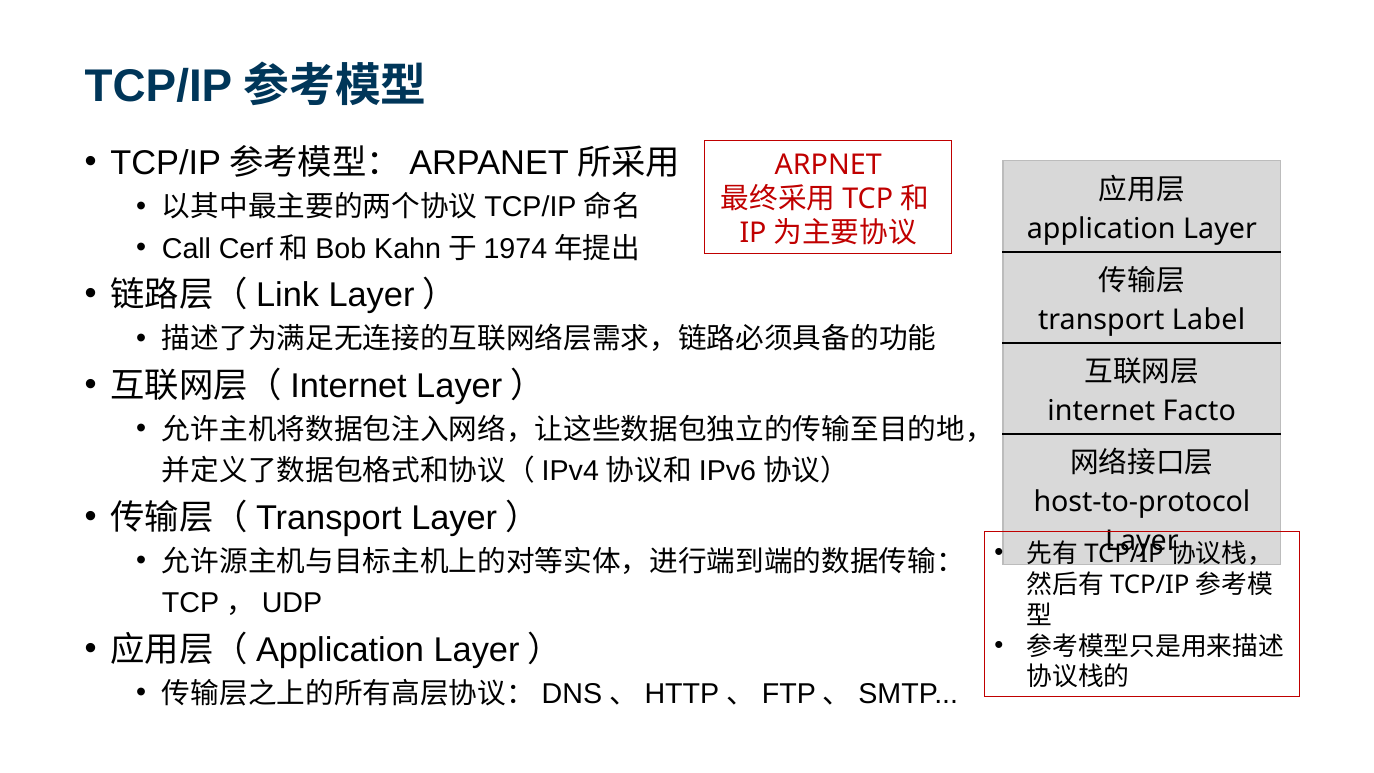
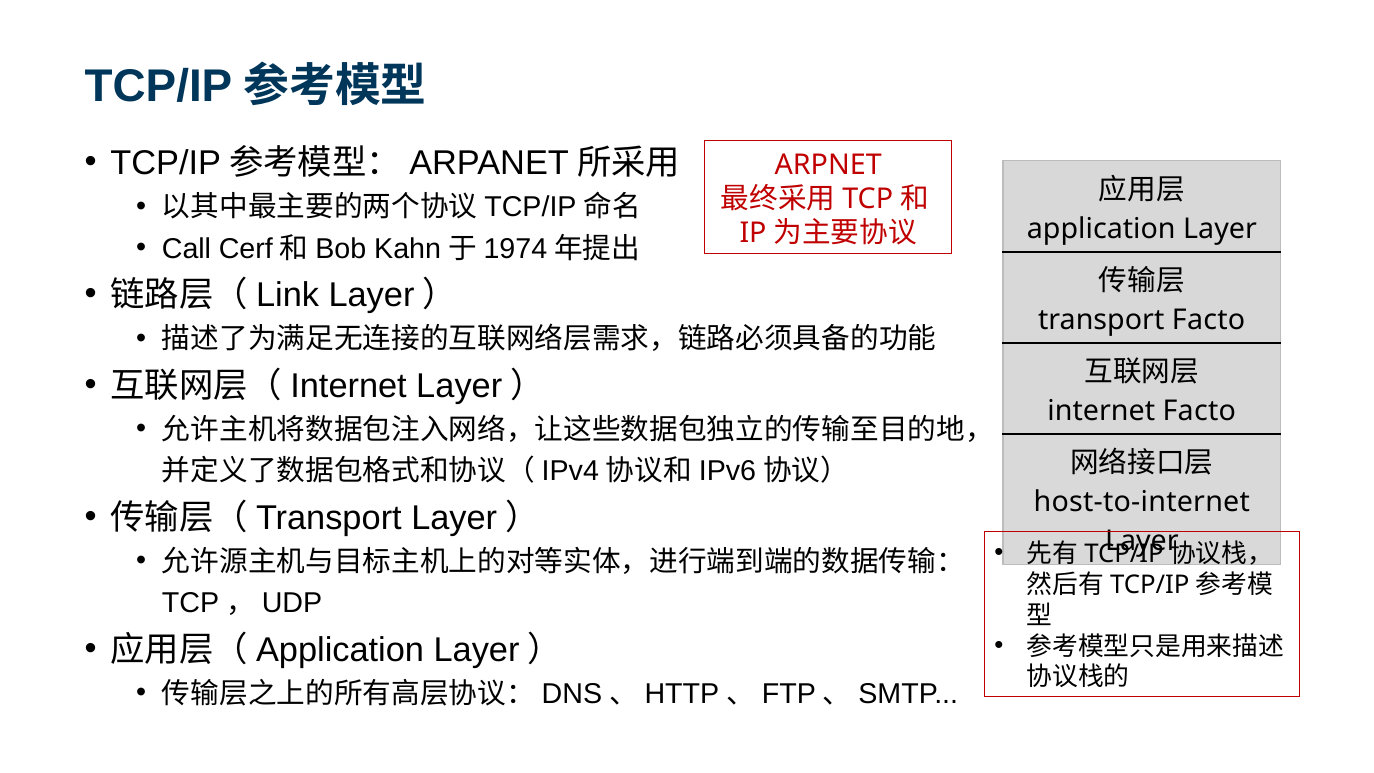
transport Label: Label -> Facto
host-to-protocol: host-to-protocol -> host-to-internet
